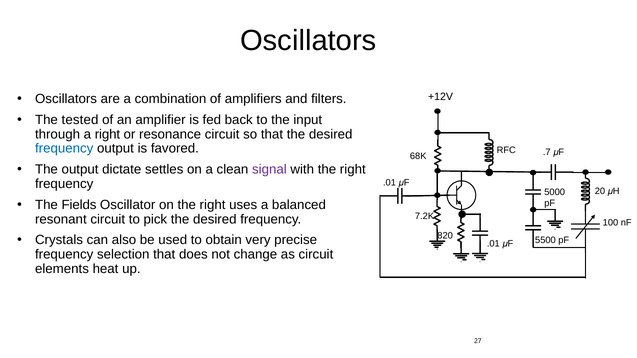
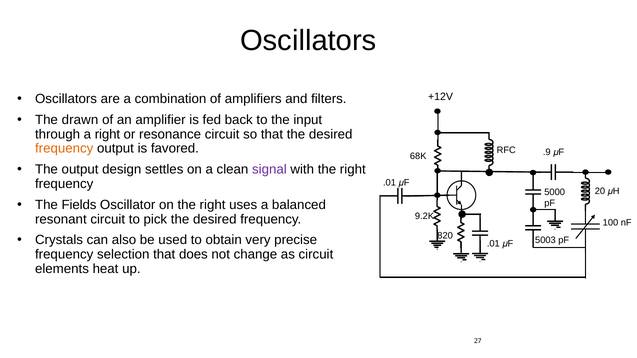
tested: tested -> drawn
frequency at (64, 149) colour: blue -> orange
.7: .7 -> .9
dictate: dictate -> design
7.2K: 7.2K -> 9.2K
5500: 5500 -> 5003
